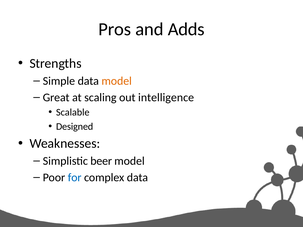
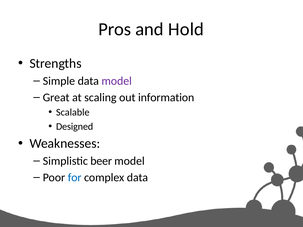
Adds: Adds -> Hold
model at (117, 81) colour: orange -> purple
intelligence: intelligence -> information
